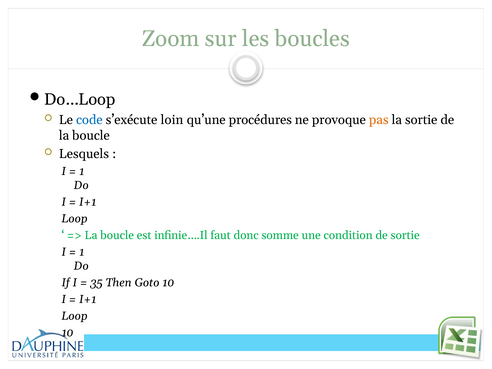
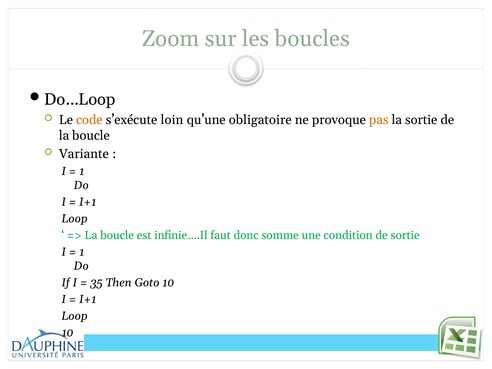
code colour: blue -> orange
procédures: procédures -> obligatoire
Lesquels: Lesquels -> Variante
